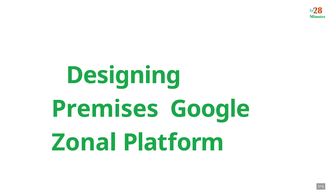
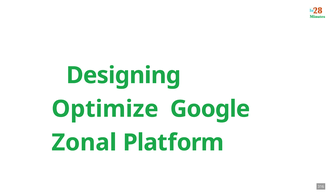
Premises: Premises -> Optimize
